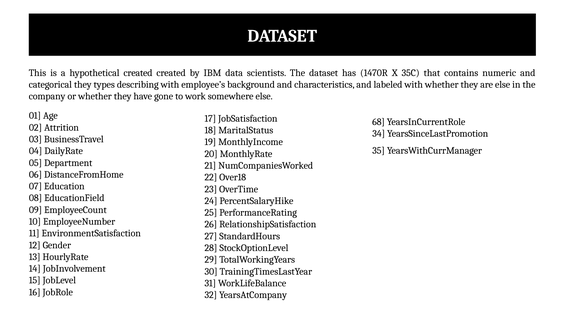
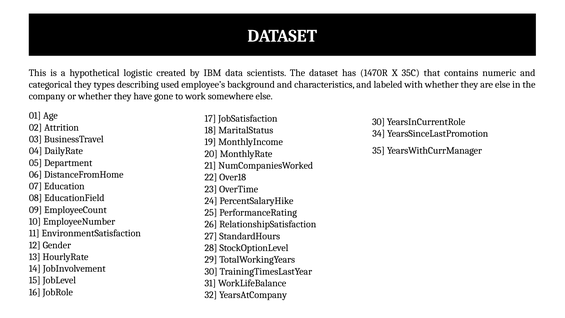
hypothetical created: created -> logistic
describing with: with -> used
68 at (379, 122): 68 -> 30
